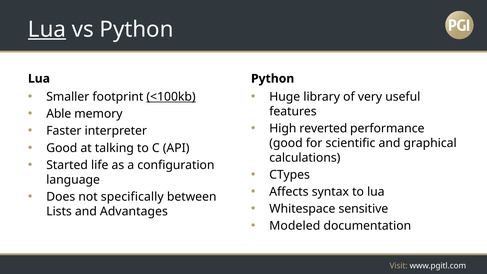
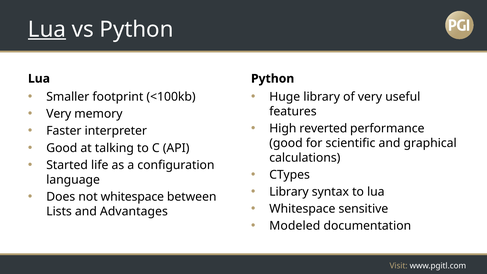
<100kb underline: present -> none
Able at (59, 114): Able -> Very
Affects at (289, 192): Affects -> Library
not specifically: specifically -> whitespace
